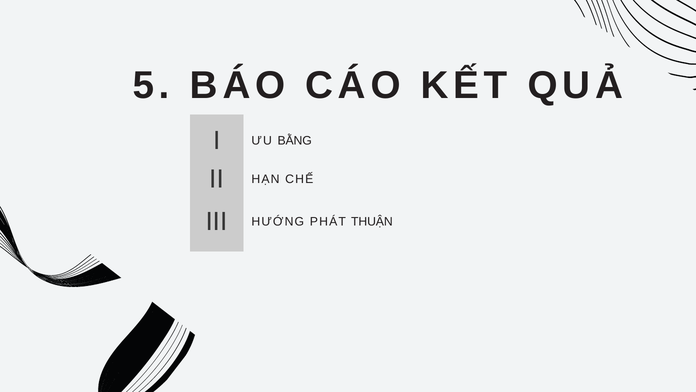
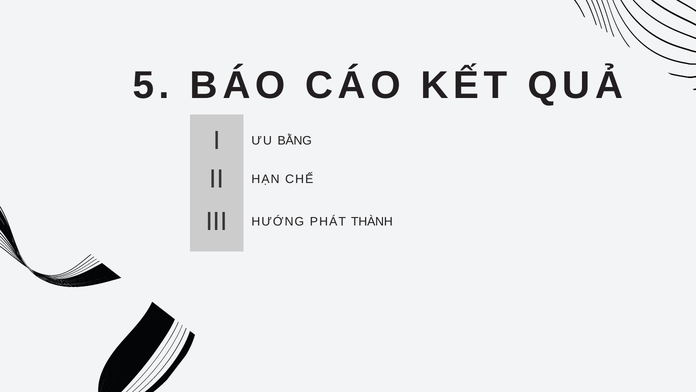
THUẬN: THUẬN -> THÀNH
